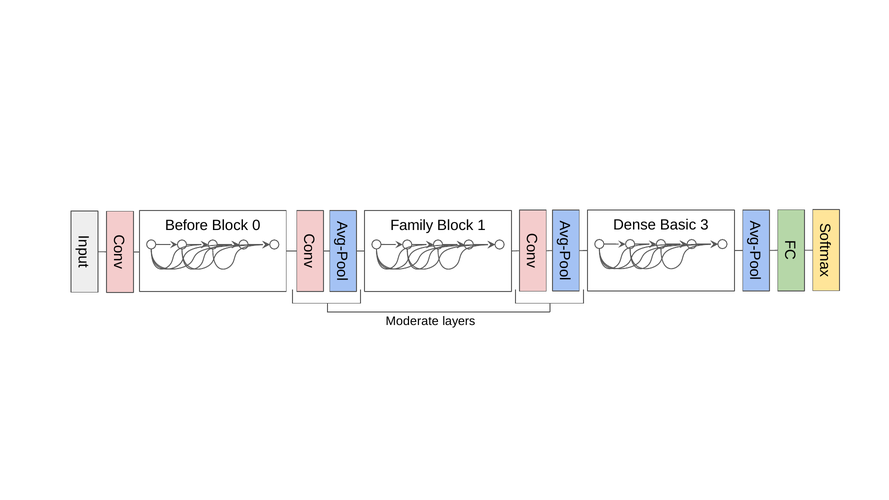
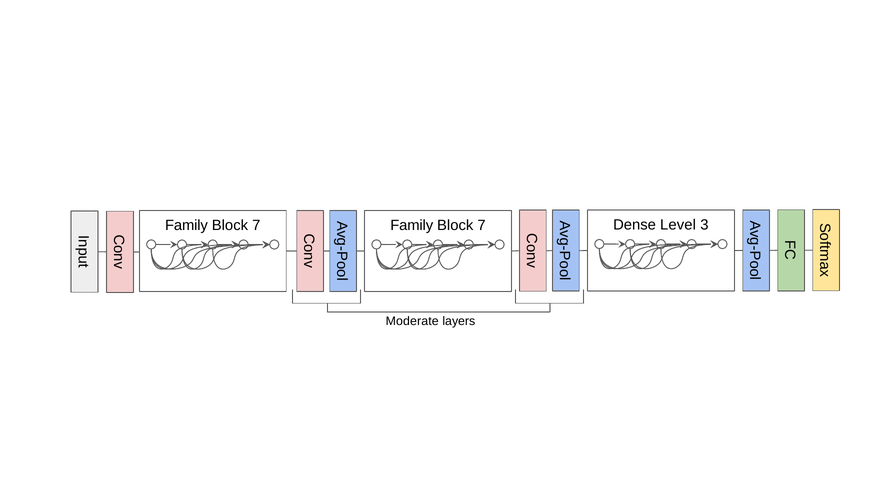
Before at (186, 225): Before -> Family
0 at (256, 225): 0 -> 7
1 at (482, 225): 1 -> 7
Basic: Basic -> Level
